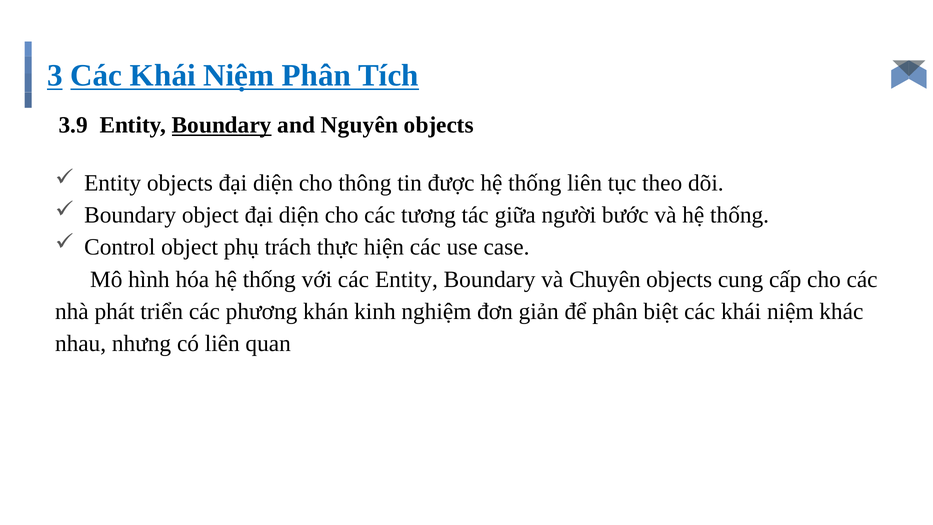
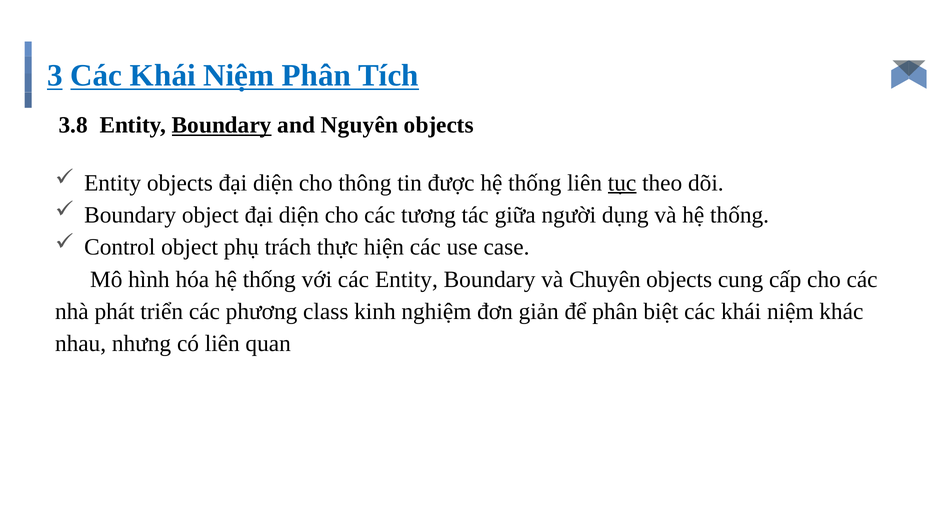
3.9: 3.9 -> 3.8
tục underline: none -> present
bước: bước -> dụng
khán: khán -> class
